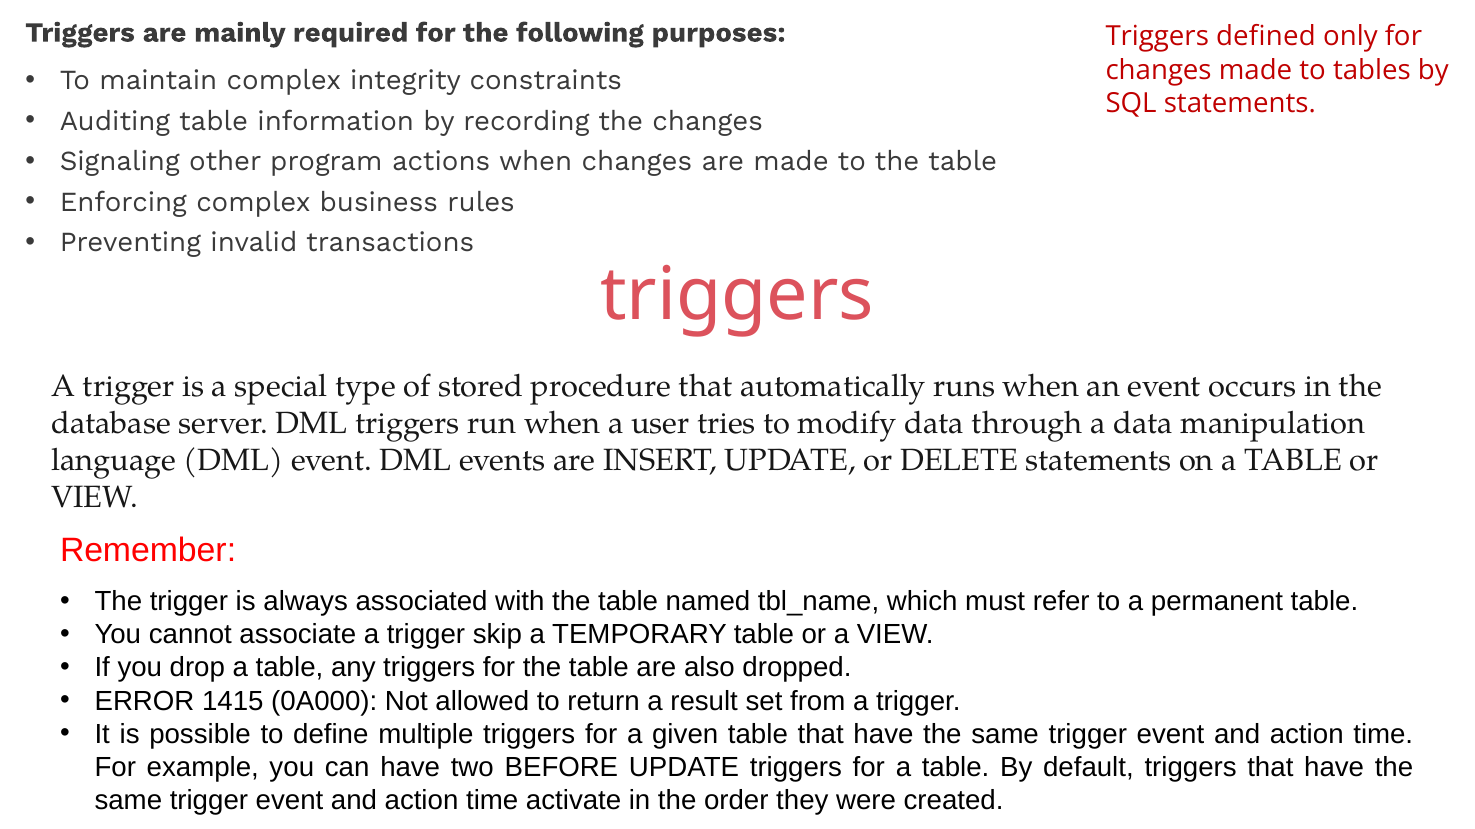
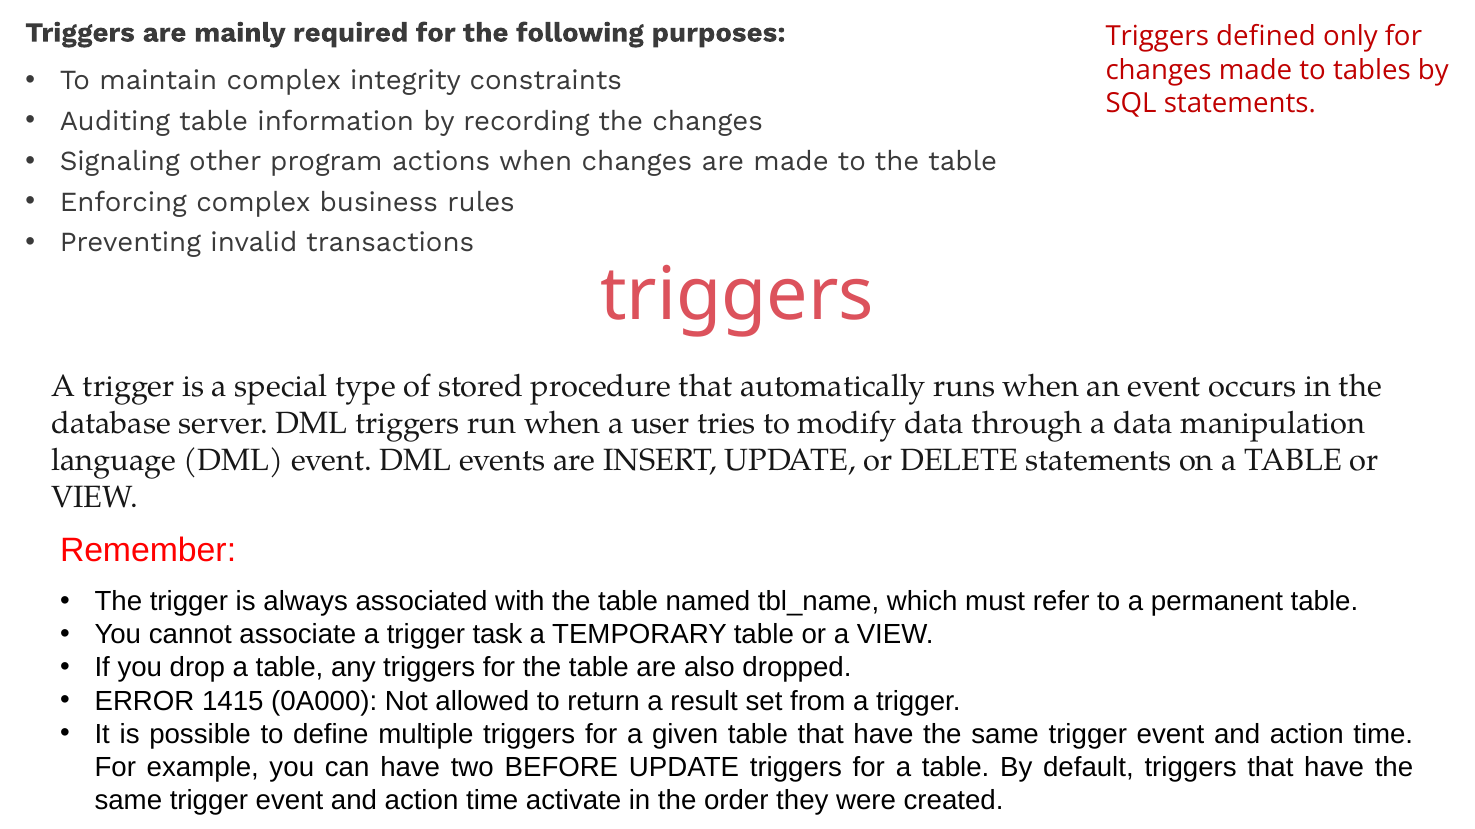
skip: skip -> task
